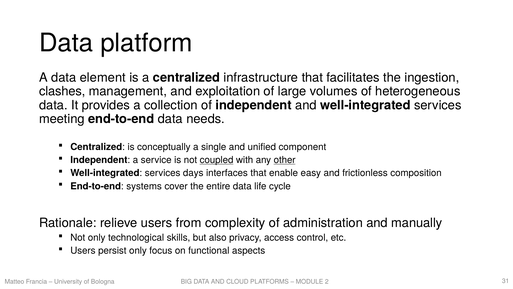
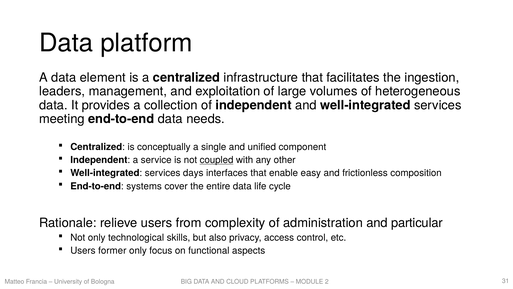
clashes: clashes -> leaders
other underline: present -> none
manually: manually -> particular
persist: persist -> former
